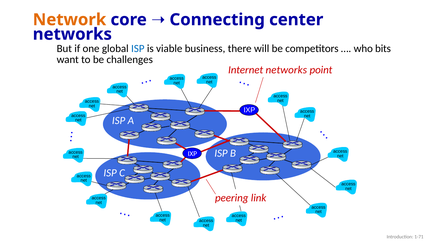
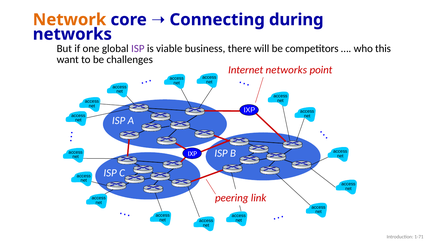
center: center -> during
ISP at (138, 48) colour: blue -> purple
bits: bits -> this
